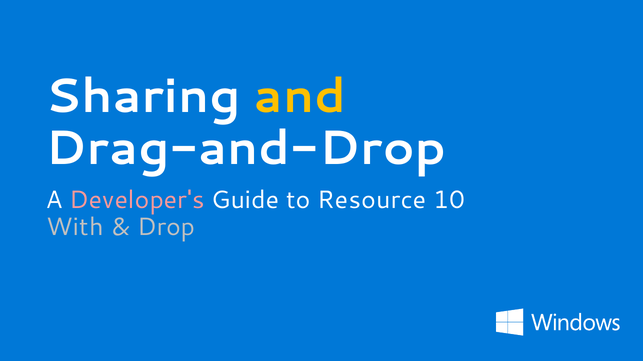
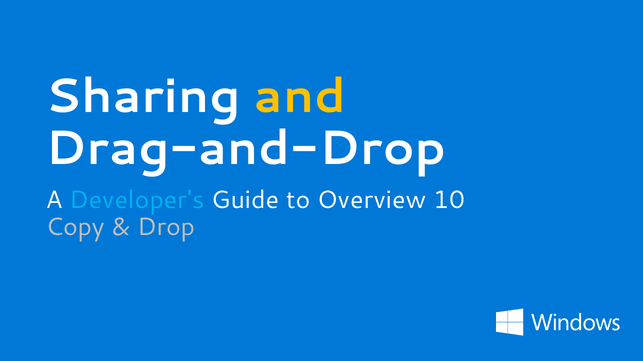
Developer's colour: pink -> light blue
Resource: Resource -> Overview
With: With -> Copy
